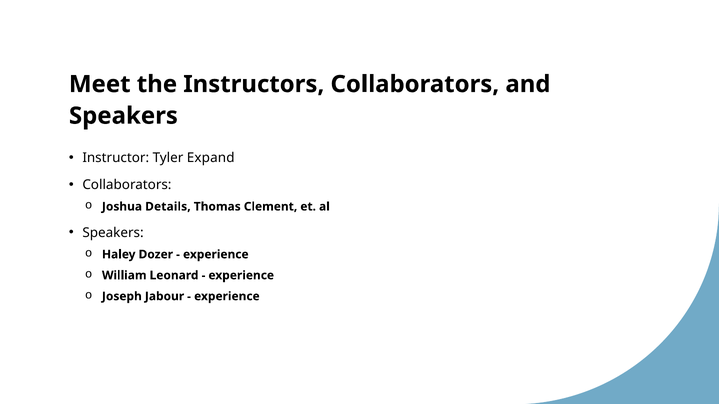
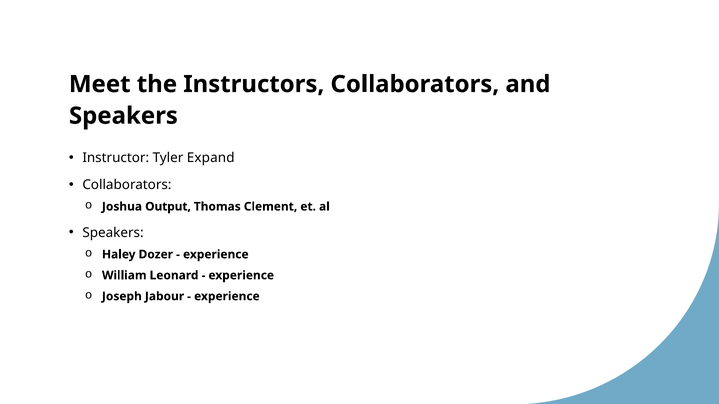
Details: Details -> Output
